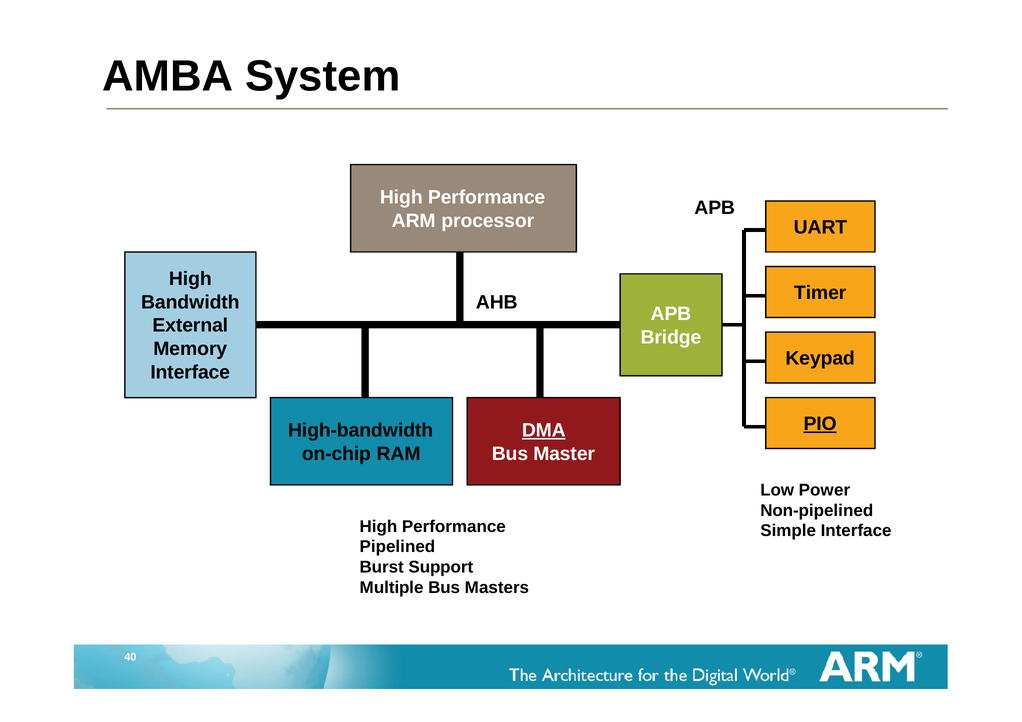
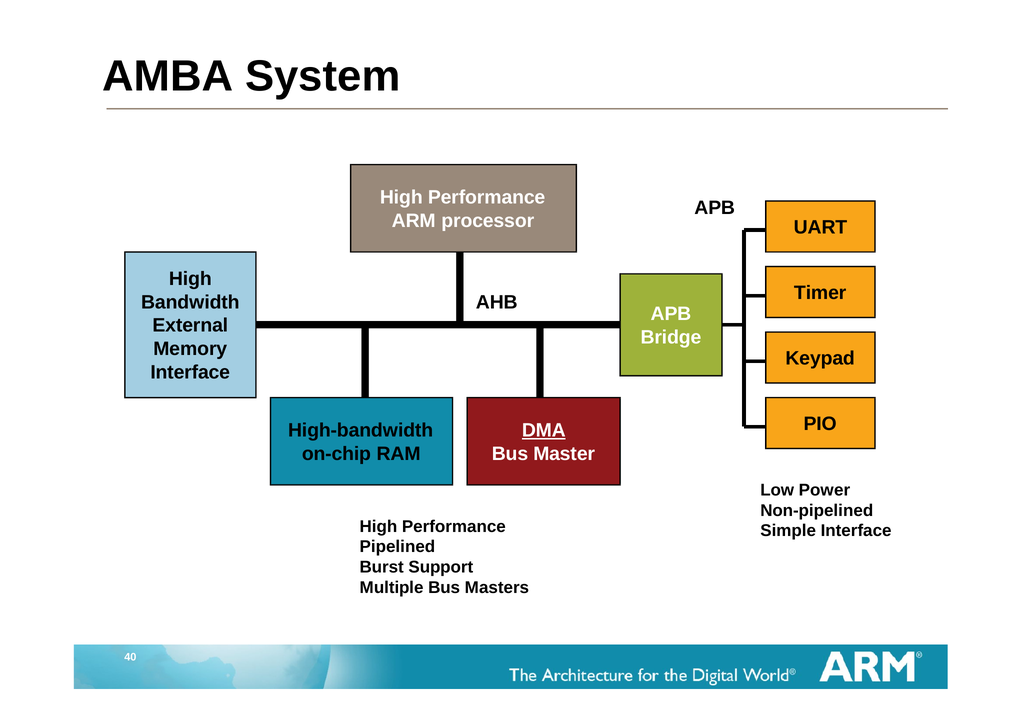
PIO underline: present -> none
